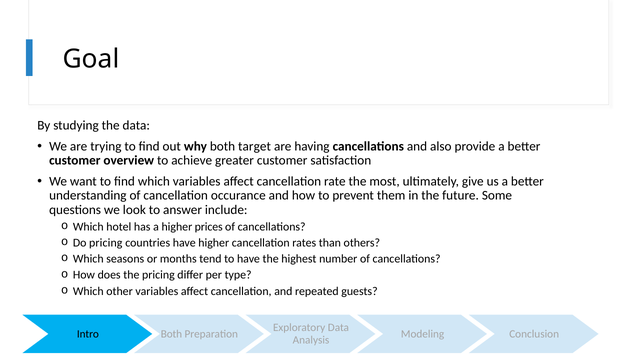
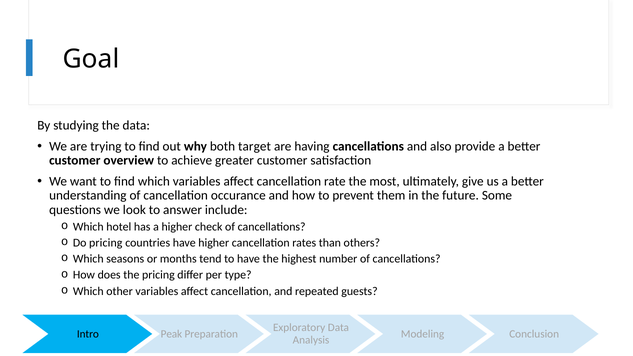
prices: prices -> check
Intro Both: Both -> Peak
